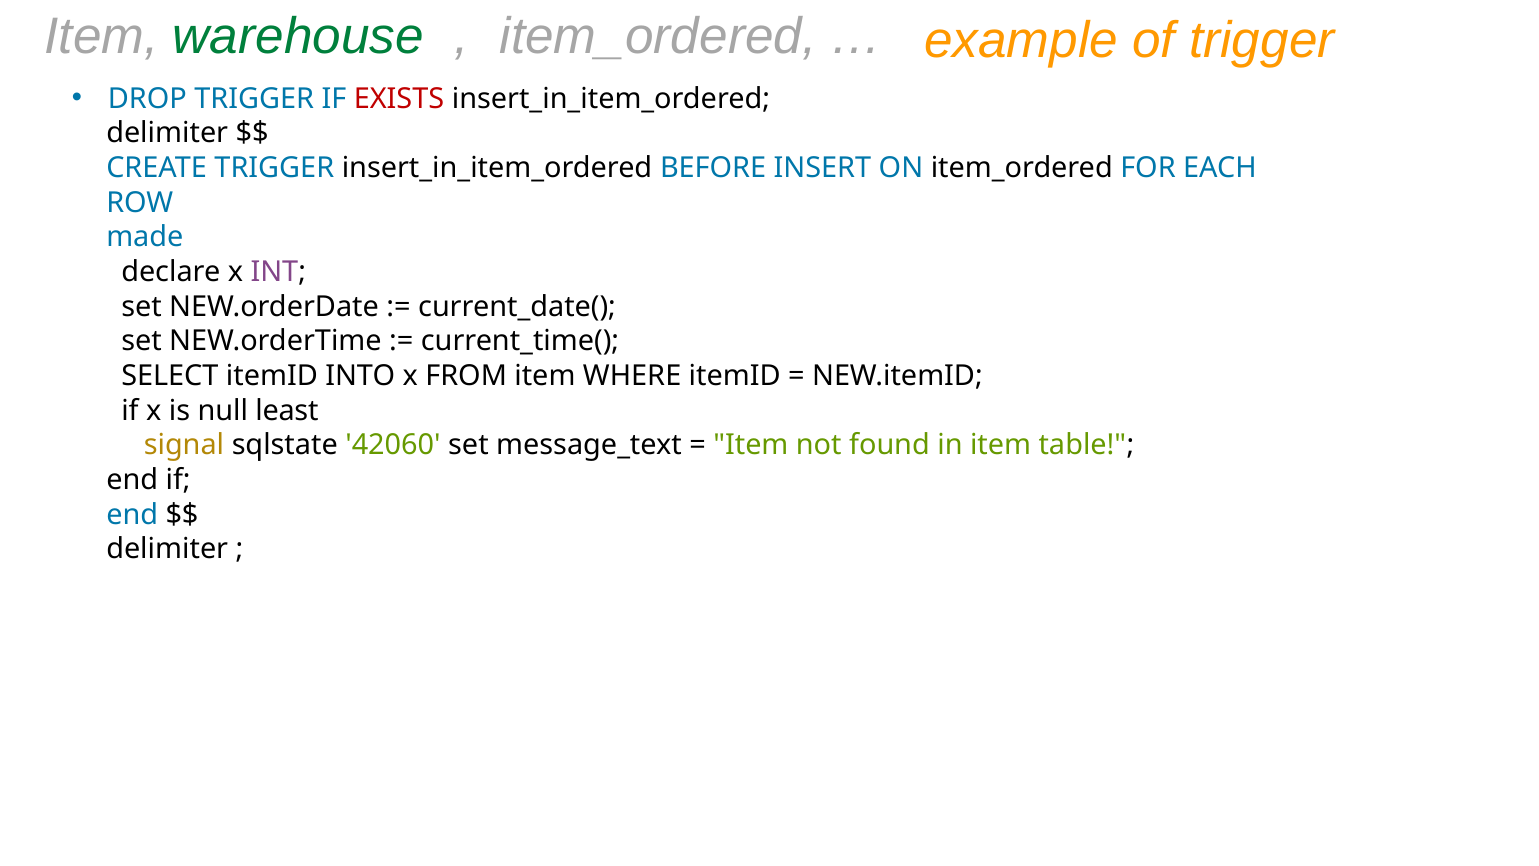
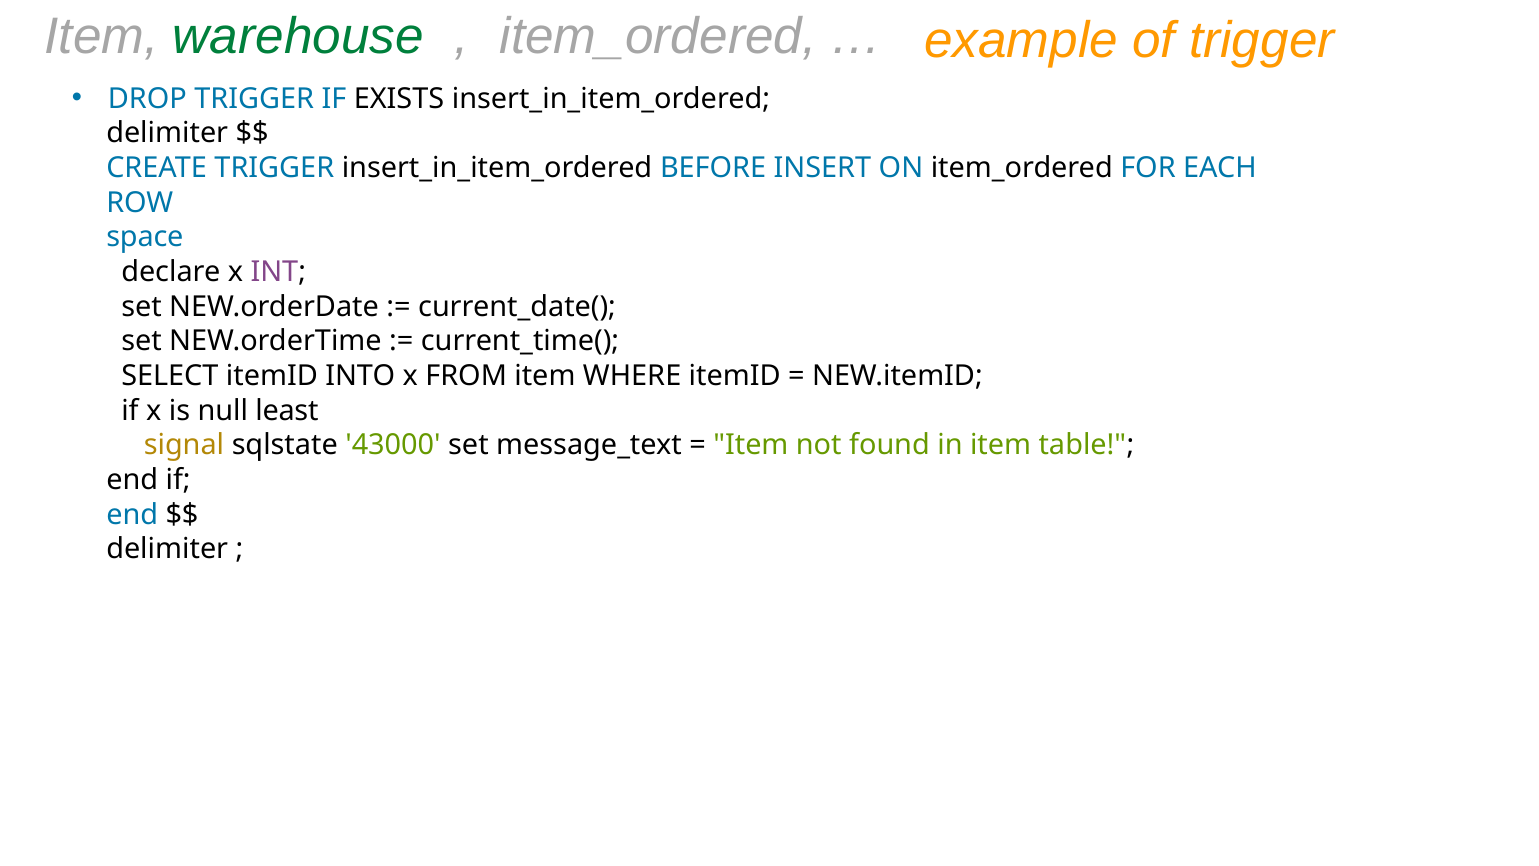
EXISTS colour: red -> black
made: made -> space
42060: 42060 -> 43000
